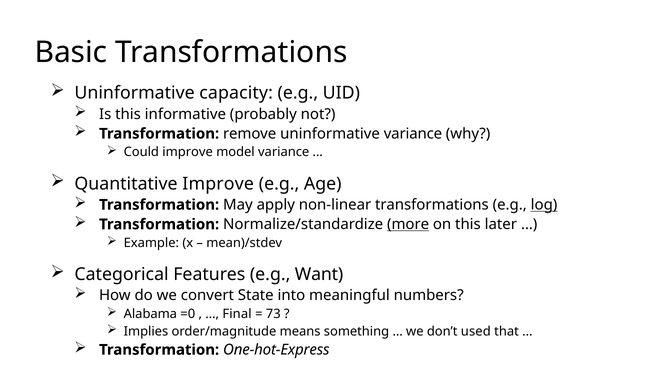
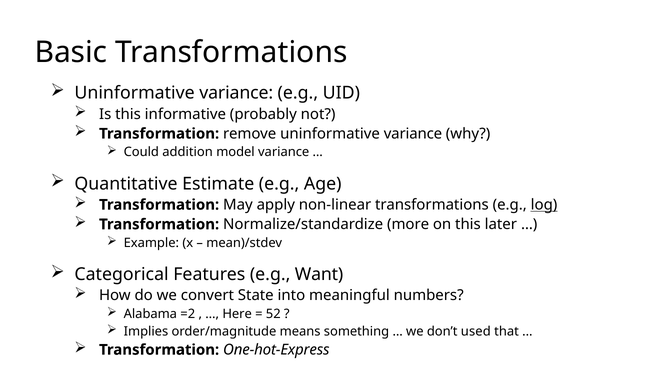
capacity at (236, 93): capacity -> variance
Could improve: improve -> addition
Quantitative Improve: Improve -> Estimate
more underline: present -> none
=0: =0 -> =2
Final: Final -> Here
73: 73 -> 52
